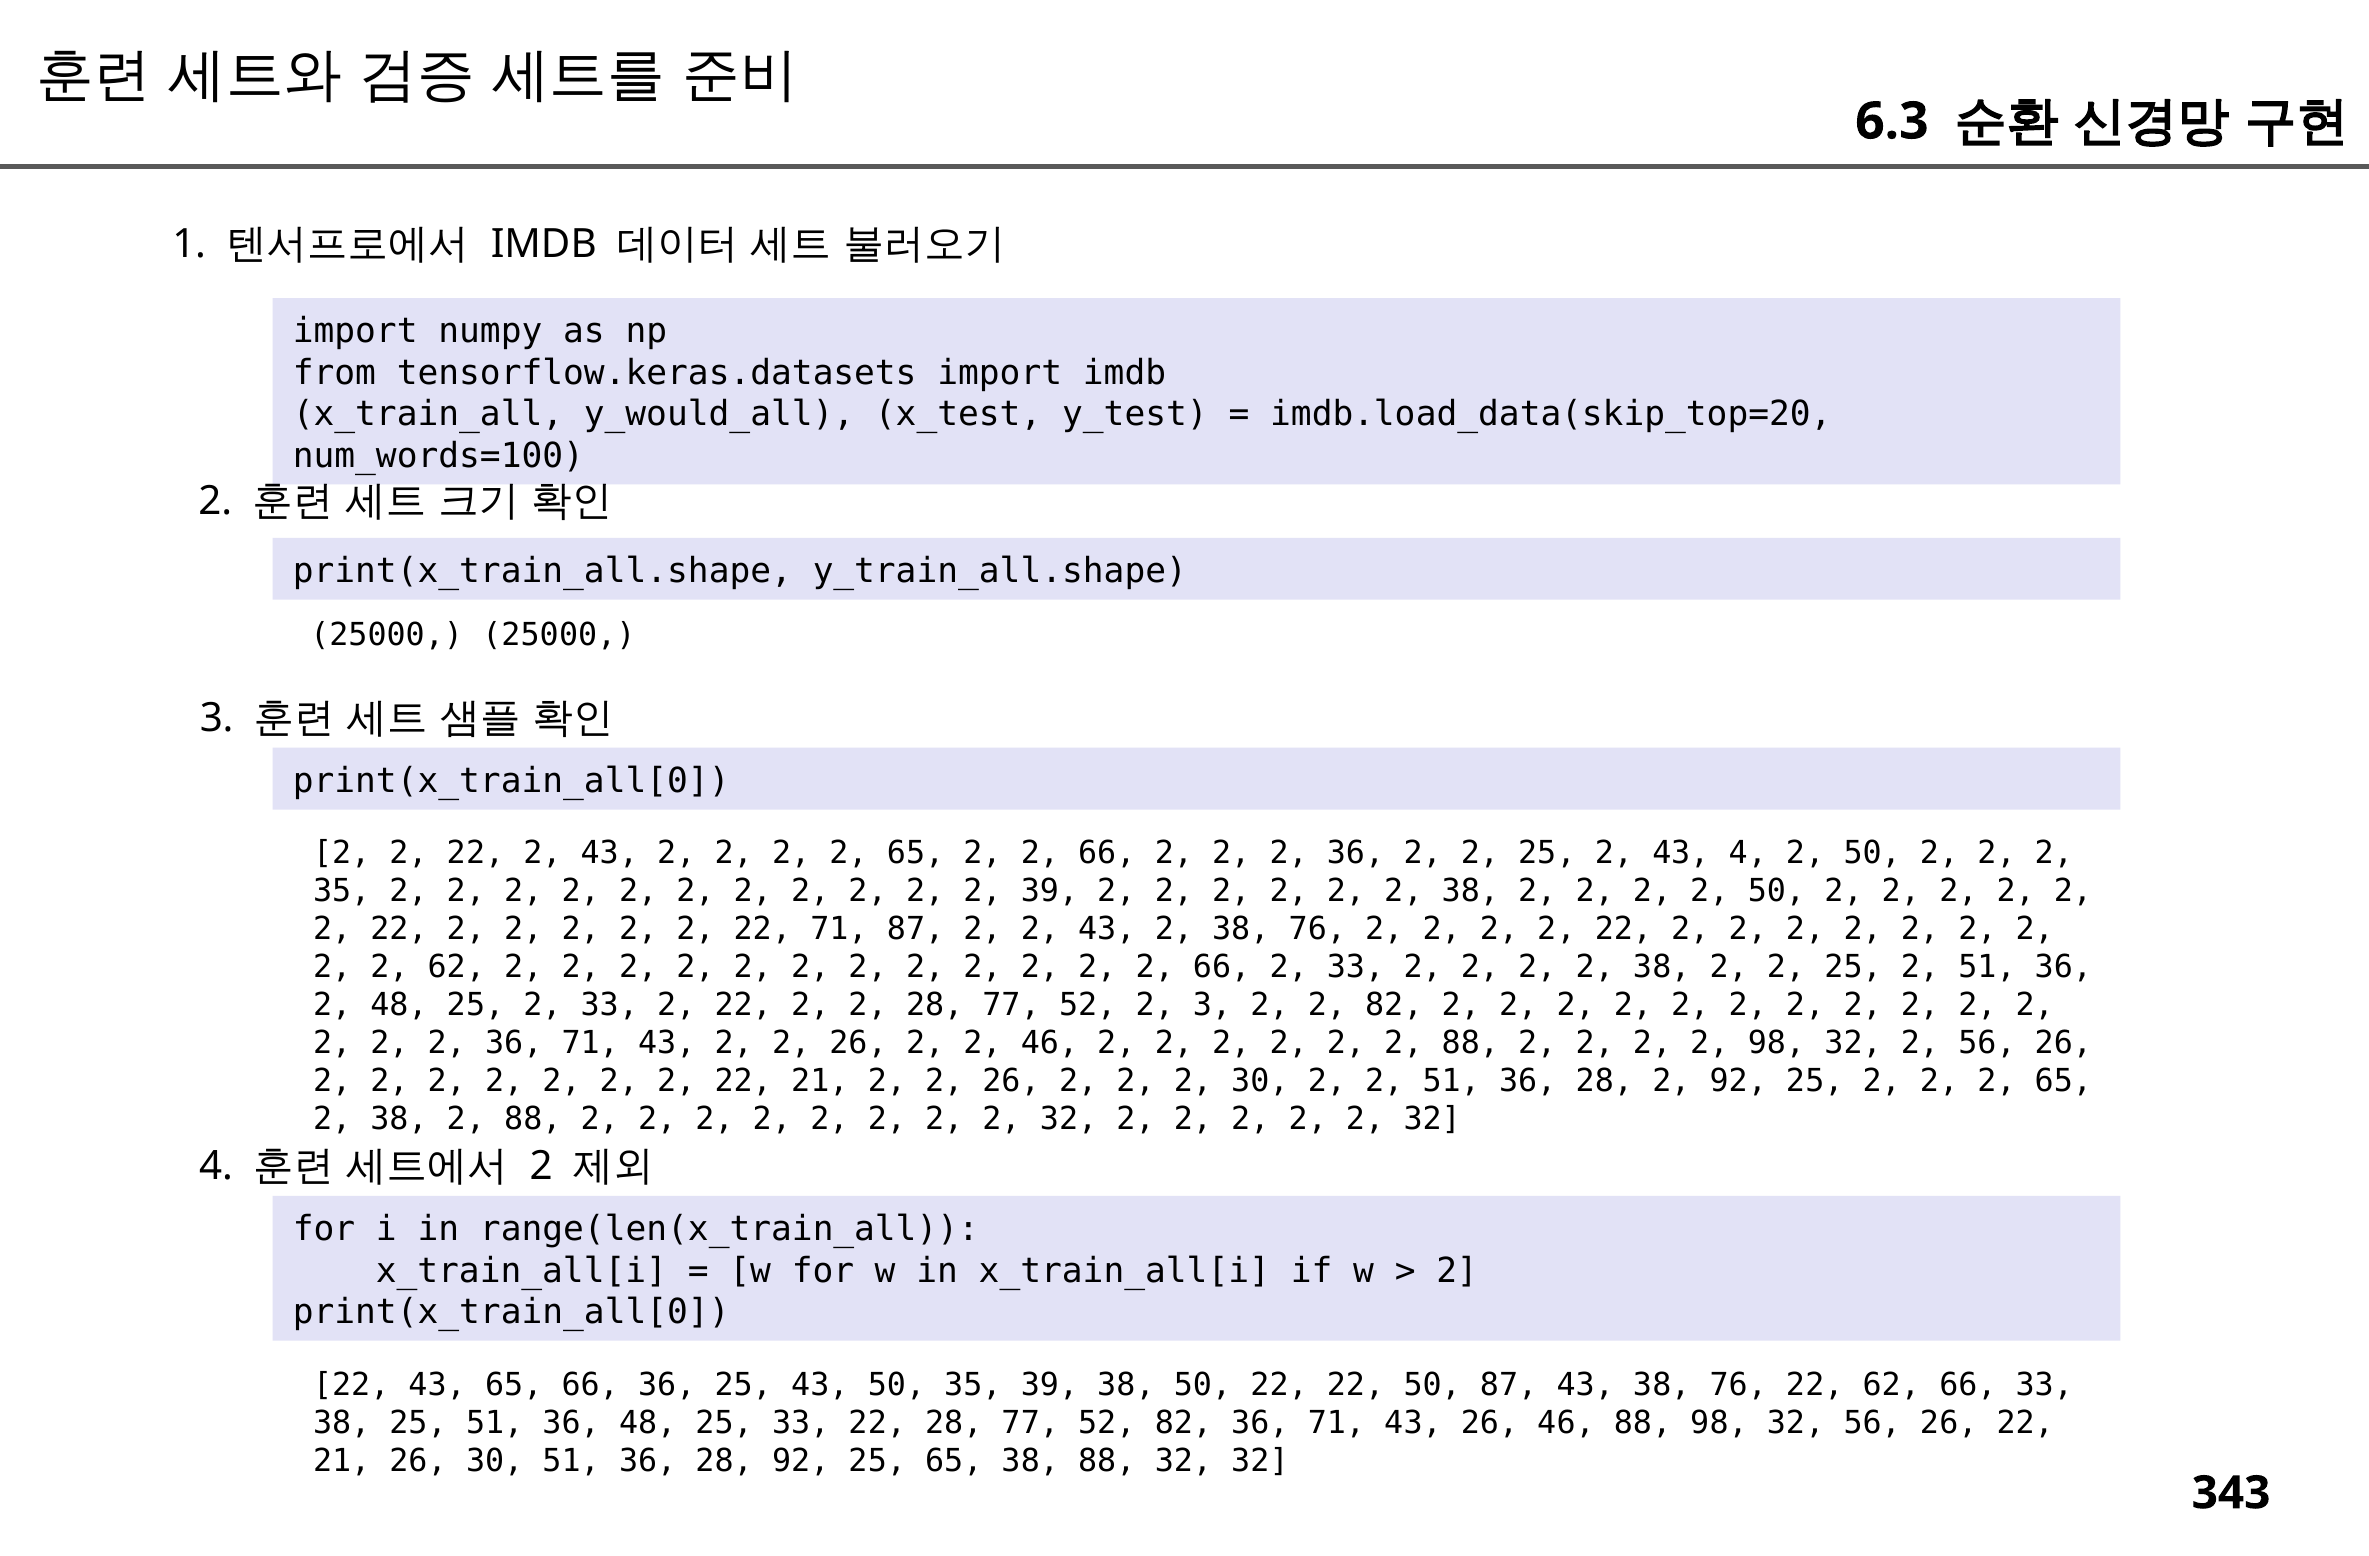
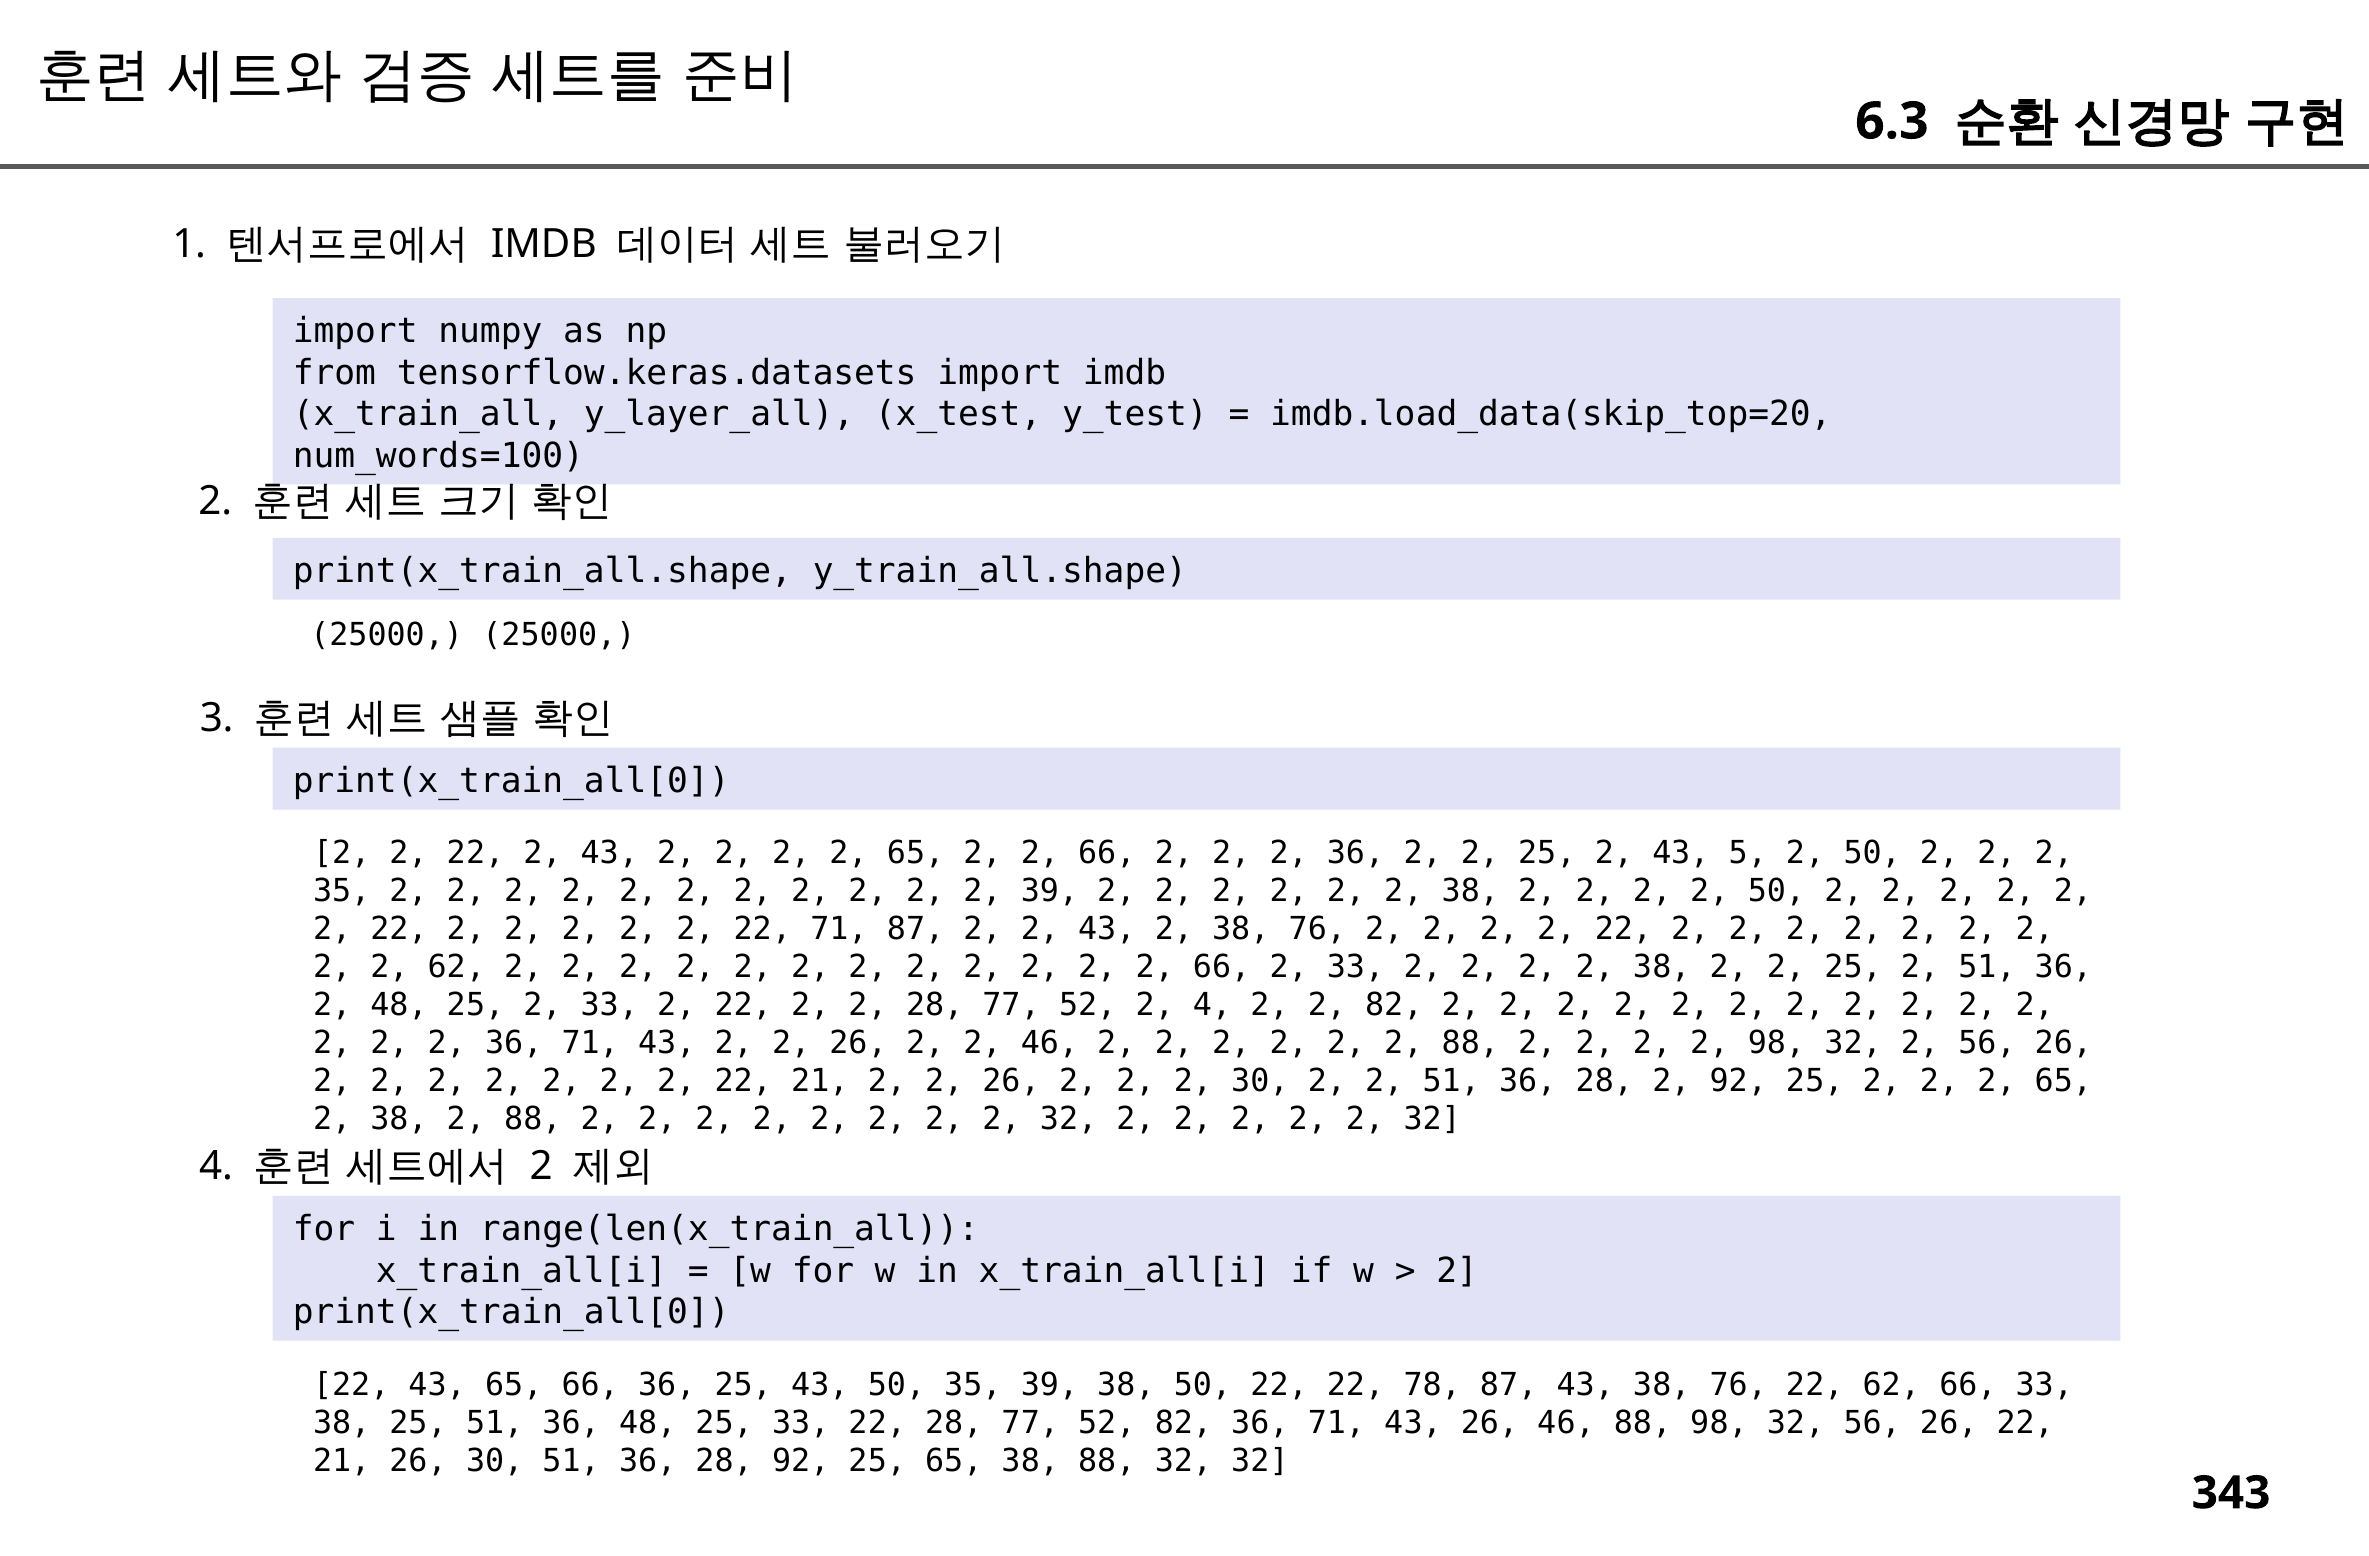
y_would_all: y_would_all -> y_layer_all
43 4: 4 -> 5
2 3: 3 -> 4
22 50: 50 -> 78
